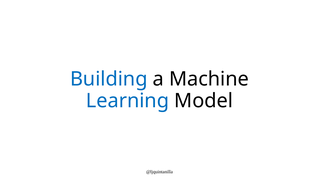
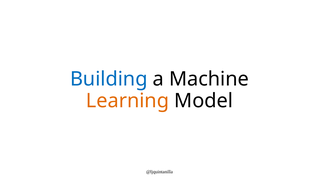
Learning colour: blue -> orange
